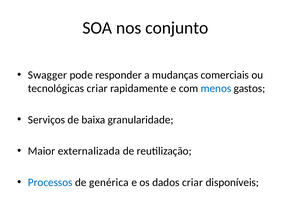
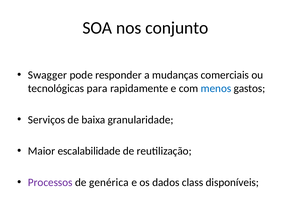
tecnológicas criar: criar -> para
externalizada: externalizada -> escalabilidade
Processos colour: blue -> purple
dados criar: criar -> class
